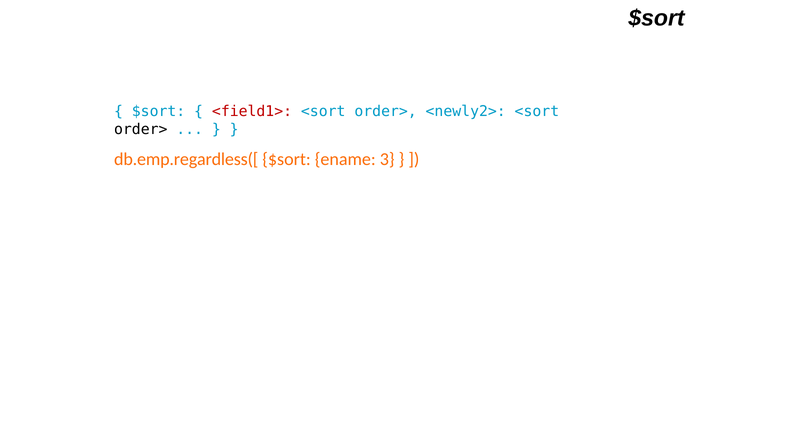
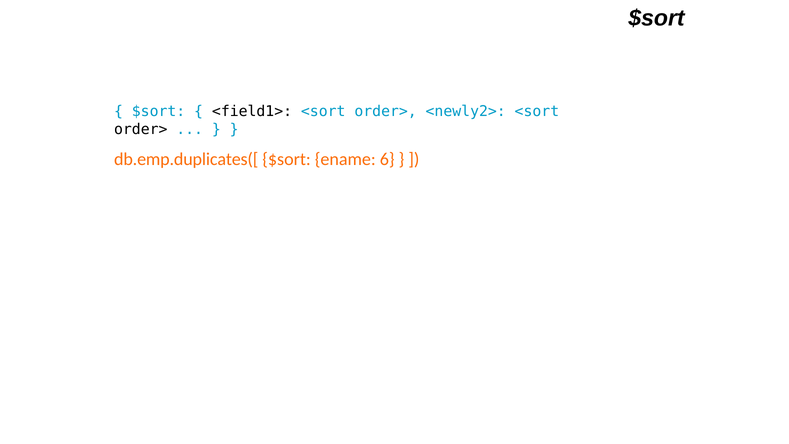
<field1> colour: red -> black
db.emp.regardless([: db.emp.regardless([ -> db.emp.duplicates([
3: 3 -> 6
